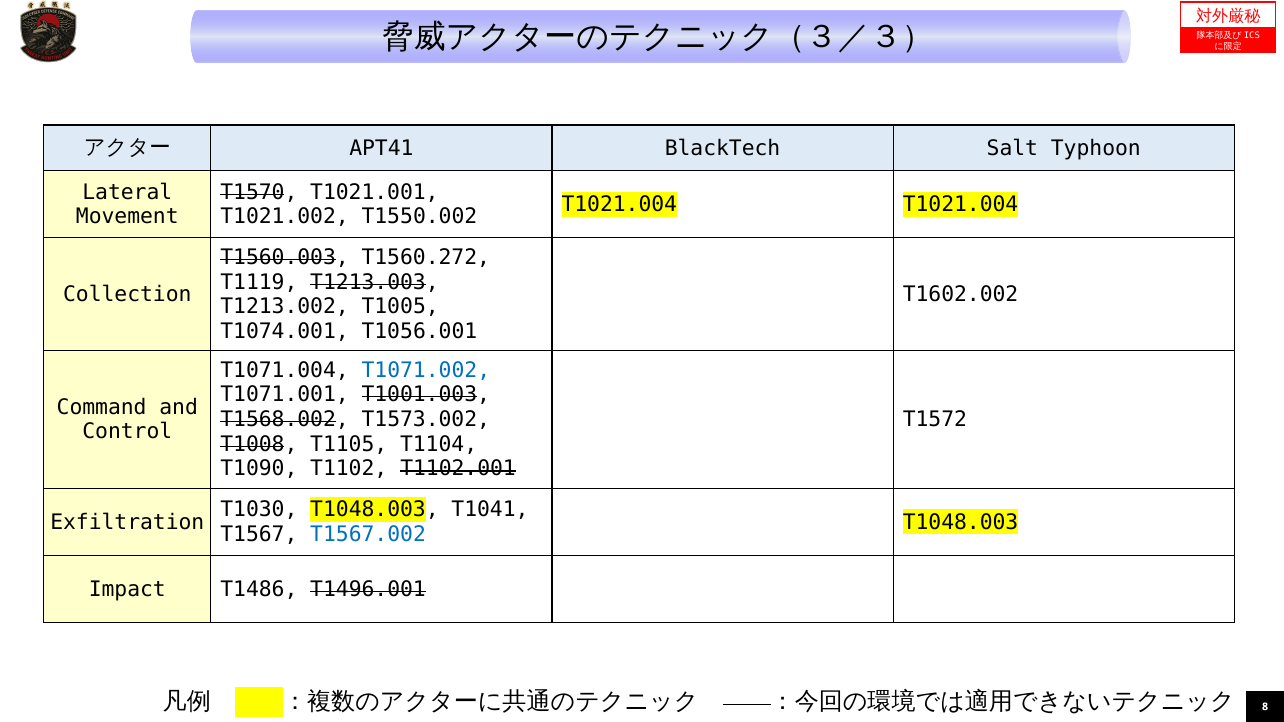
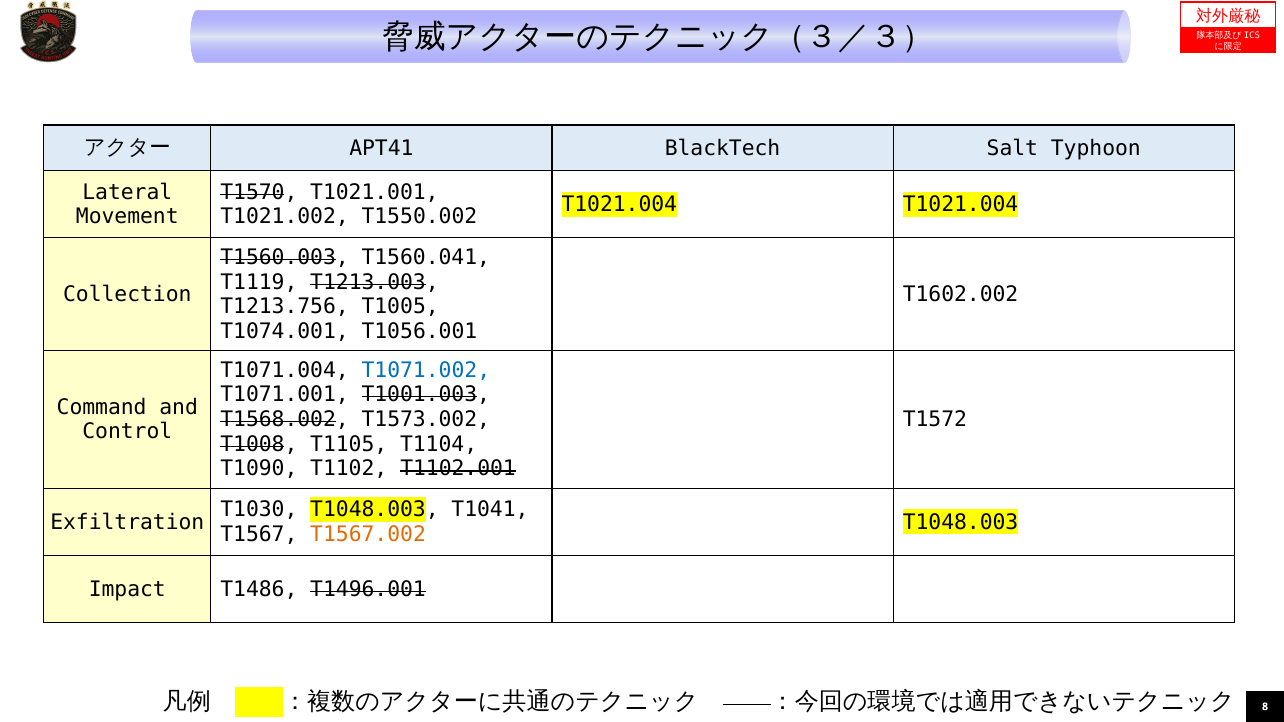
T1560.272: T1560.272 -> T1560.041
T1213.002: T1213.002 -> T1213.756
T1567.002 colour: blue -> orange
